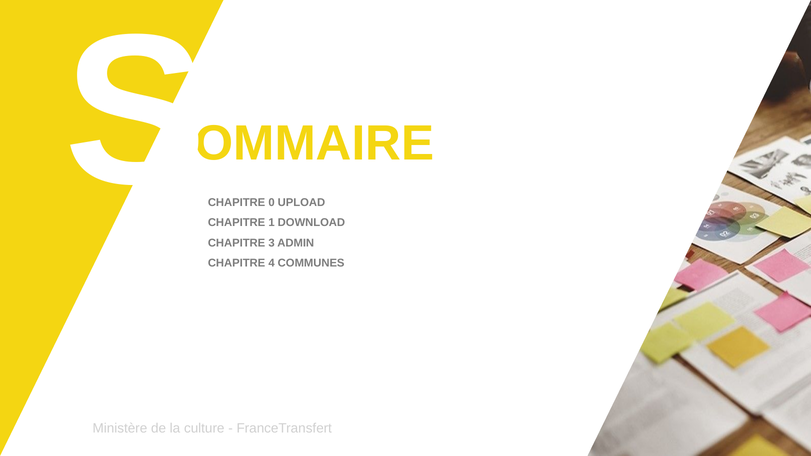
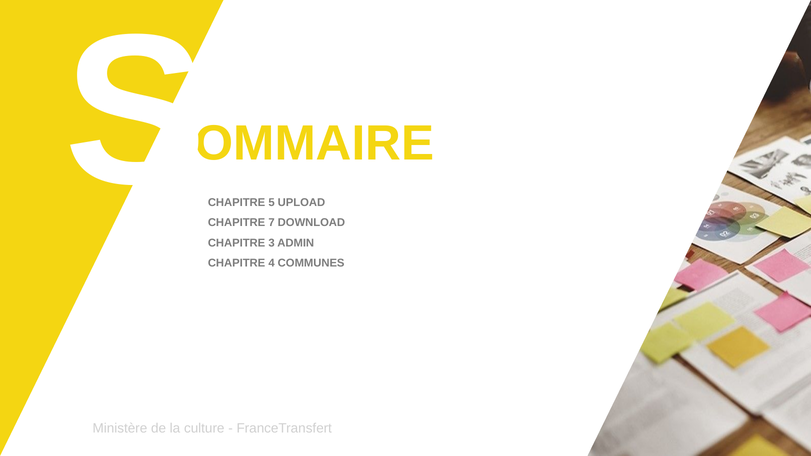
0: 0 -> 5
1: 1 -> 7
